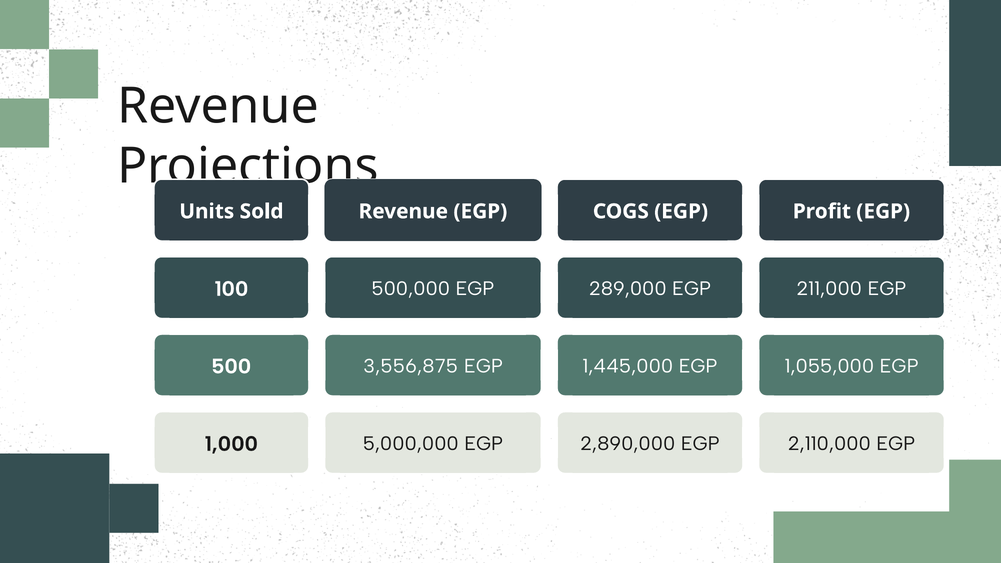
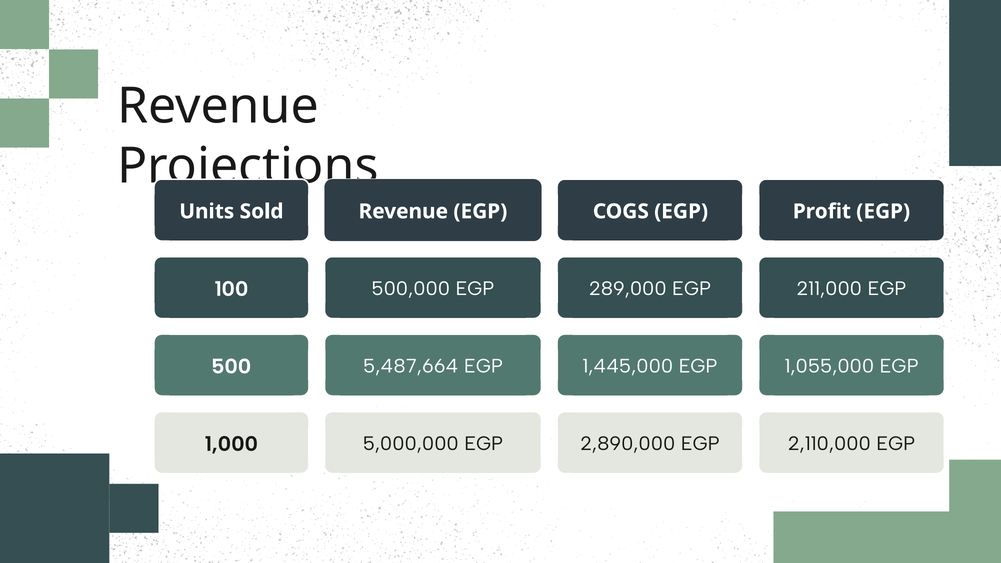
3,556,875: 3,556,875 -> 5,487,664
